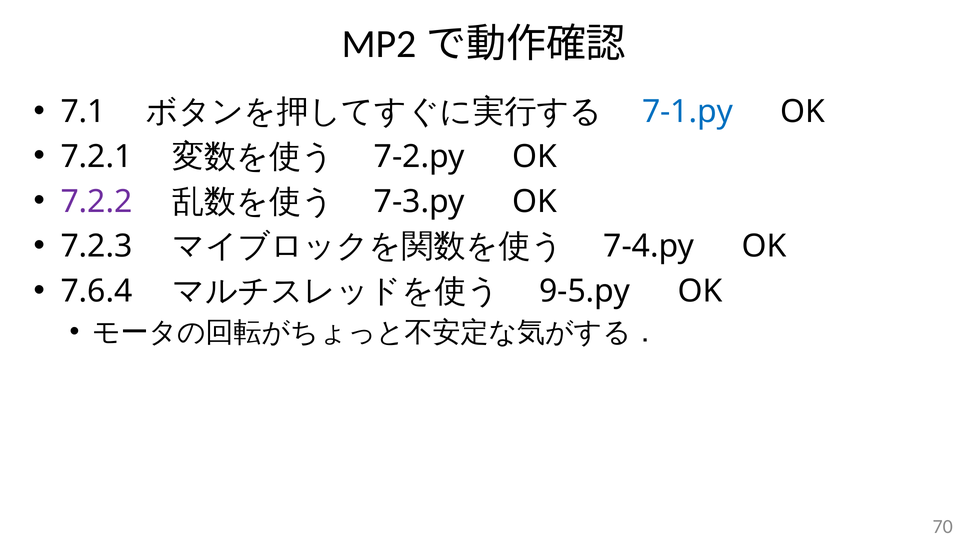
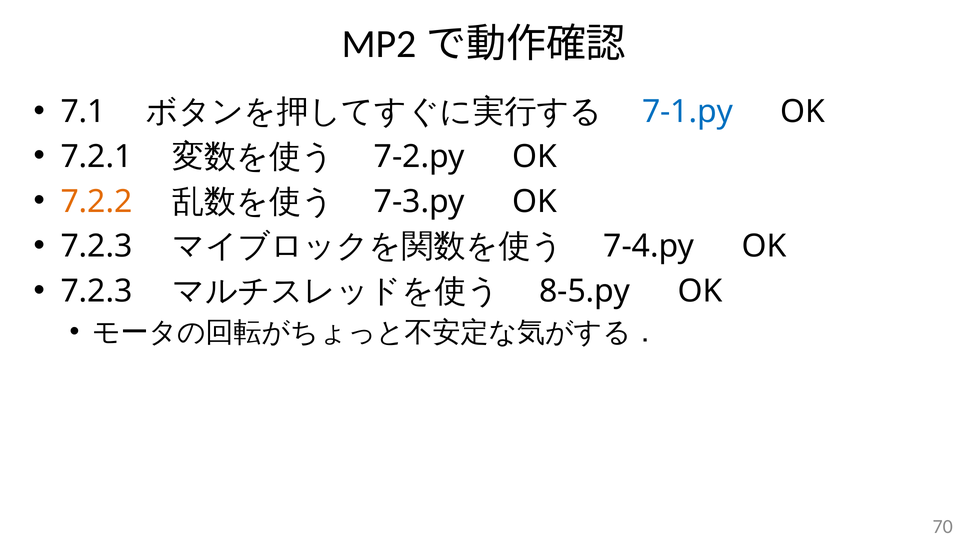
7.2.2 colour: purple -> orange
7.6.4 at (97, 291): 7.6.4 -> 7.2.3
9-5.py: 9-5.py -> 8-5.py
